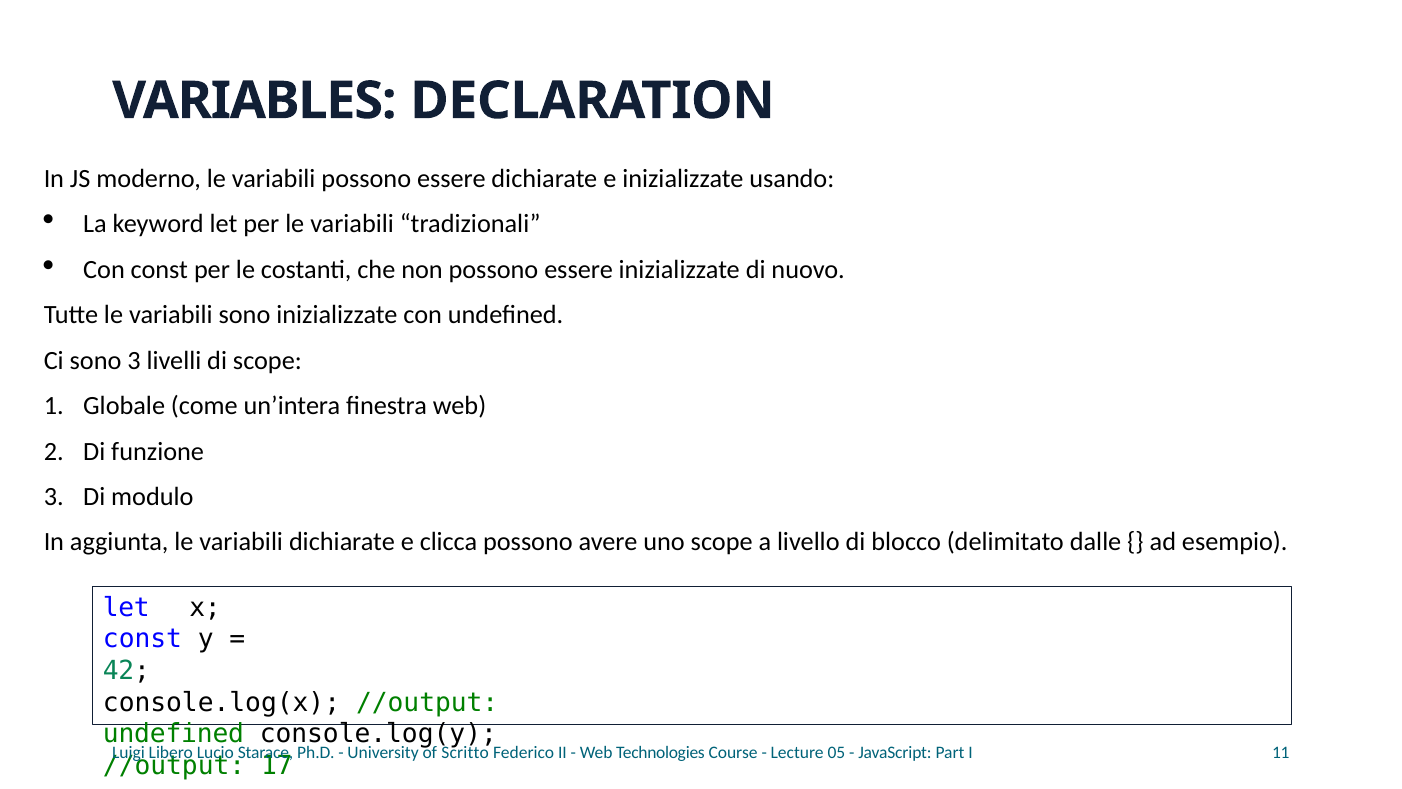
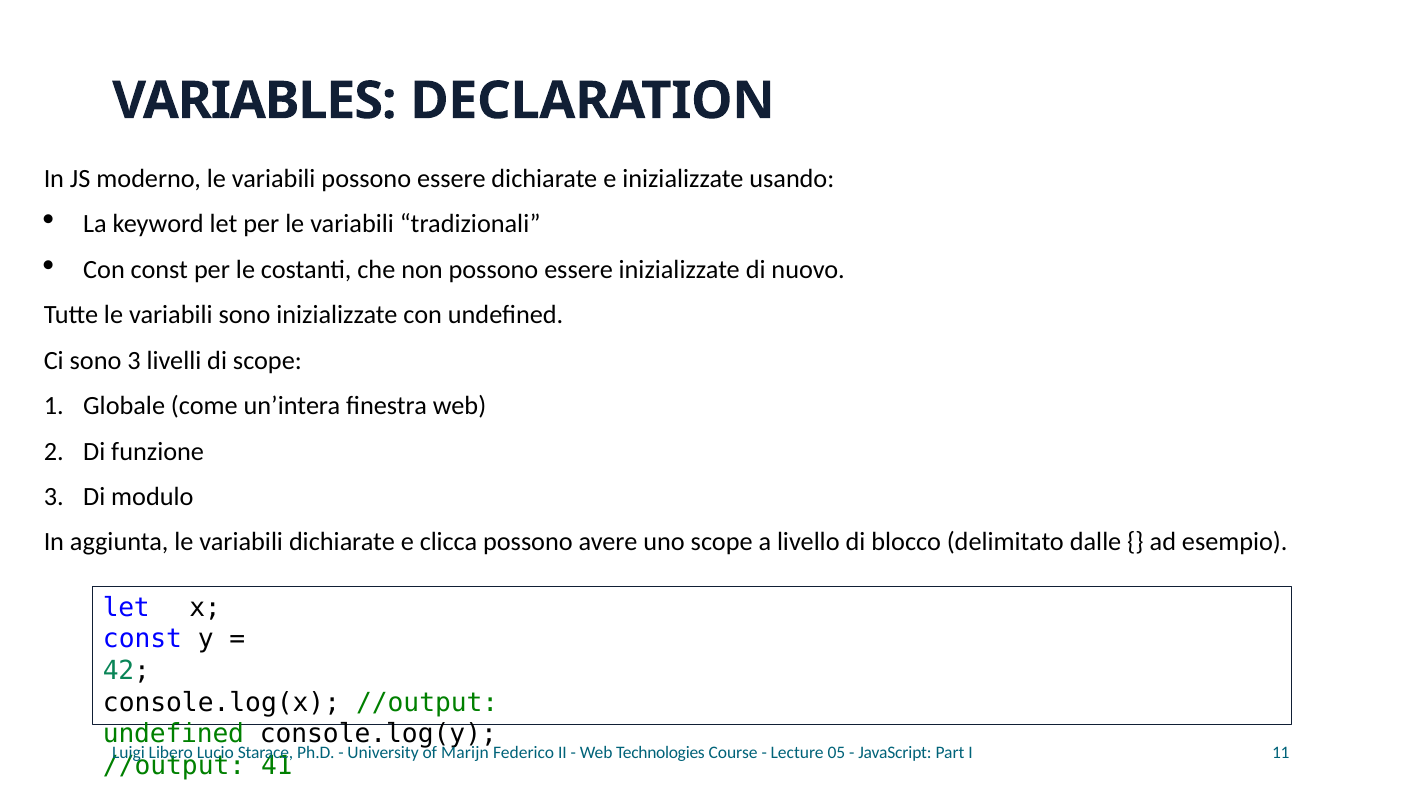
Scritto: Scritto -> Marijn
17: 17 -> 41
